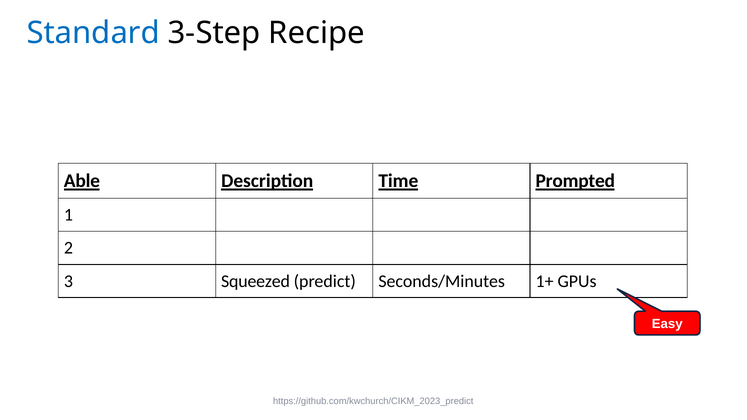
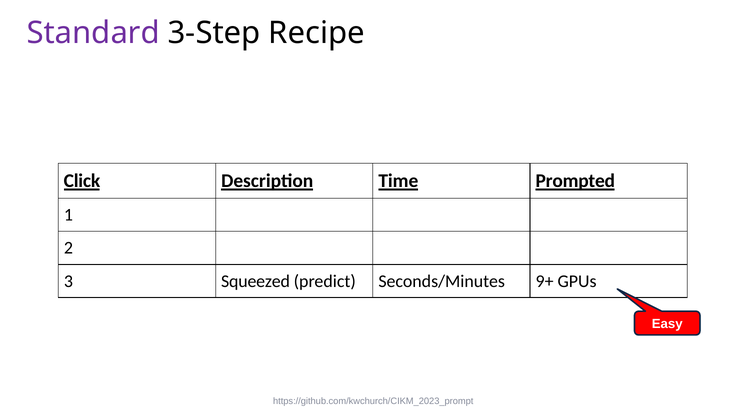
Standard colour: blue -> purple
Able: Able -> Click
1+: 1+ -> 9+
https://github.com/kwchurch/CIKM_2023_predict: https://github.com/kwchurch/CIKM_2023_predict -> https://github.com/kwchurch/CIKM_2023_prompt
